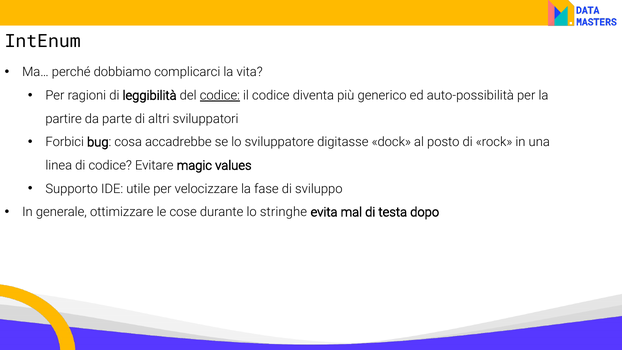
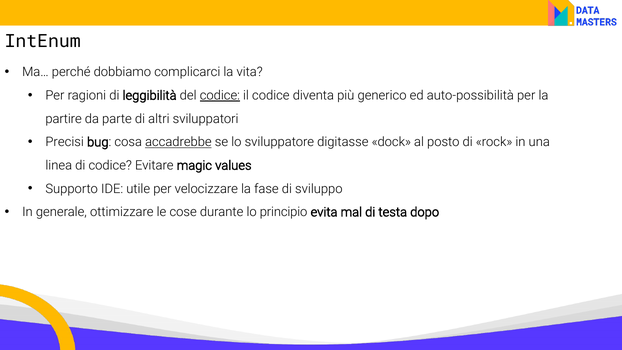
Forbici: Forbici -> Precisi
accadrebbe underline: none -> present
stringhe: stringhe -> principio
